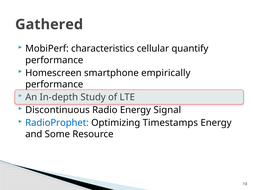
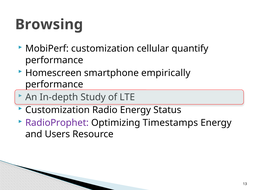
Gathered: Gathered -> Browsing
MobiPerf characteristics: characteristics -> customization
Discontinuous at (57, 110): Discontinuous -> Customization
Signal: Signal -> Status
RadioProphet colour: blue -> purple
Some: Some -> Users
